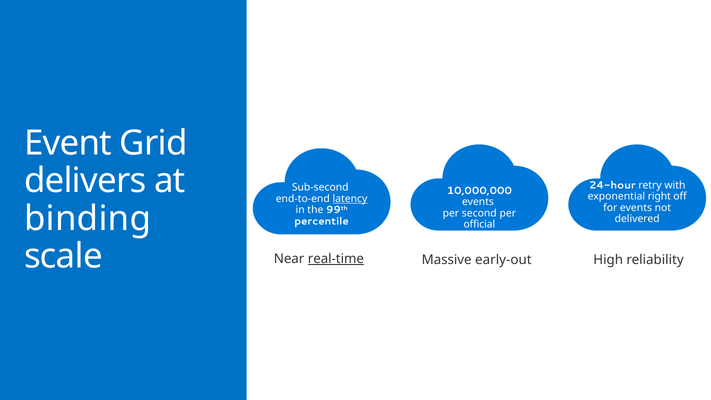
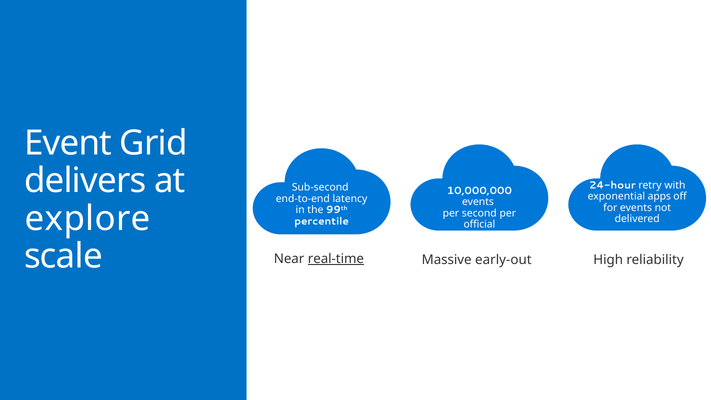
right: right -> apps
latency underline: present -> none
binding: binding -> explore
